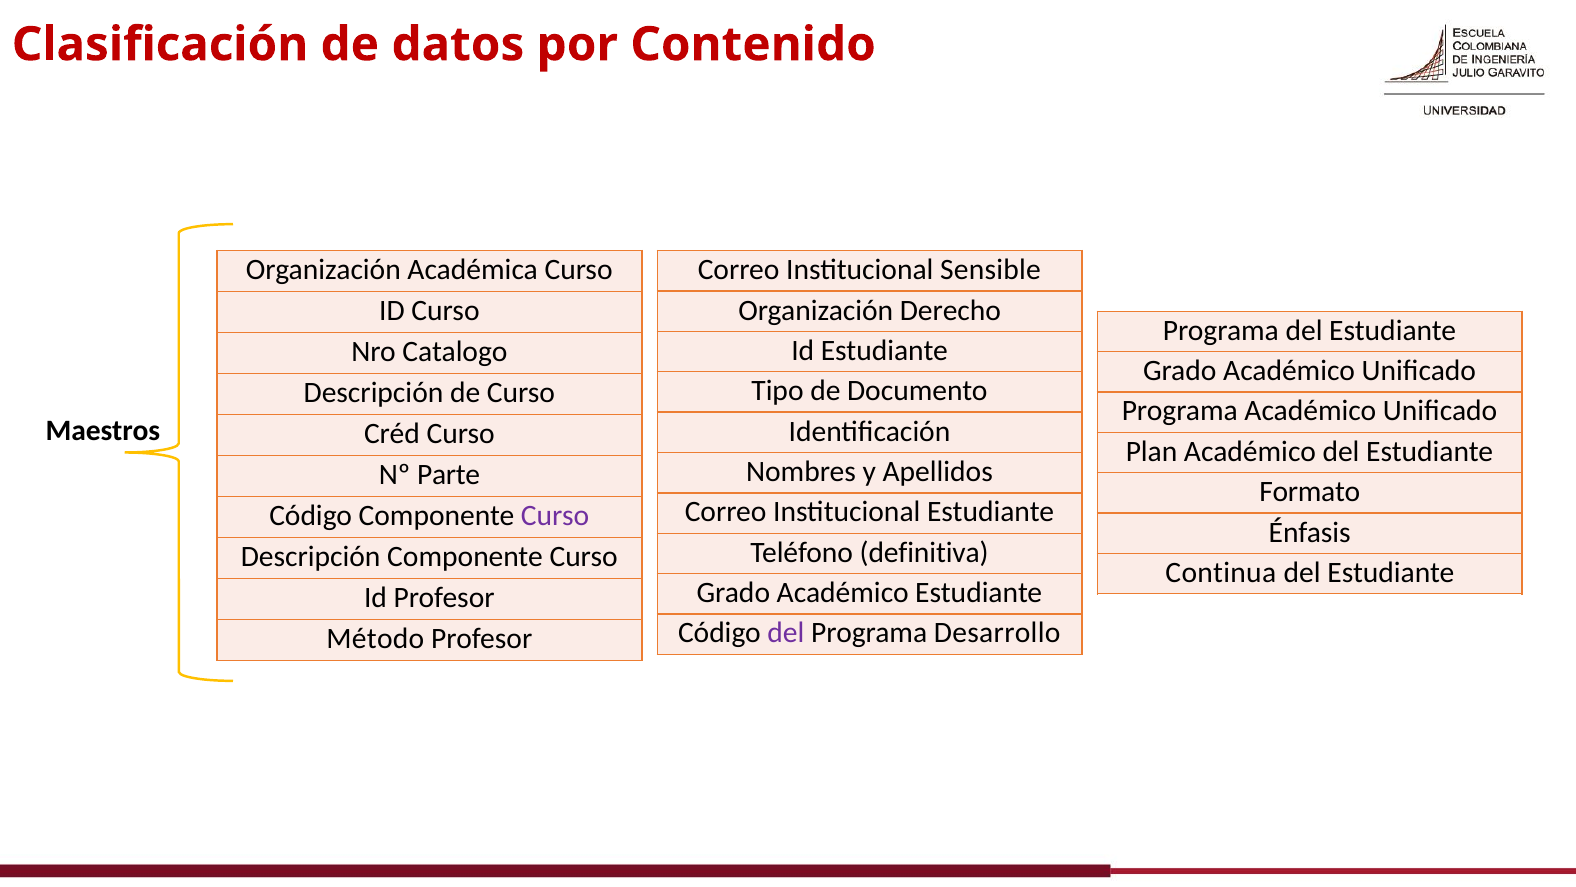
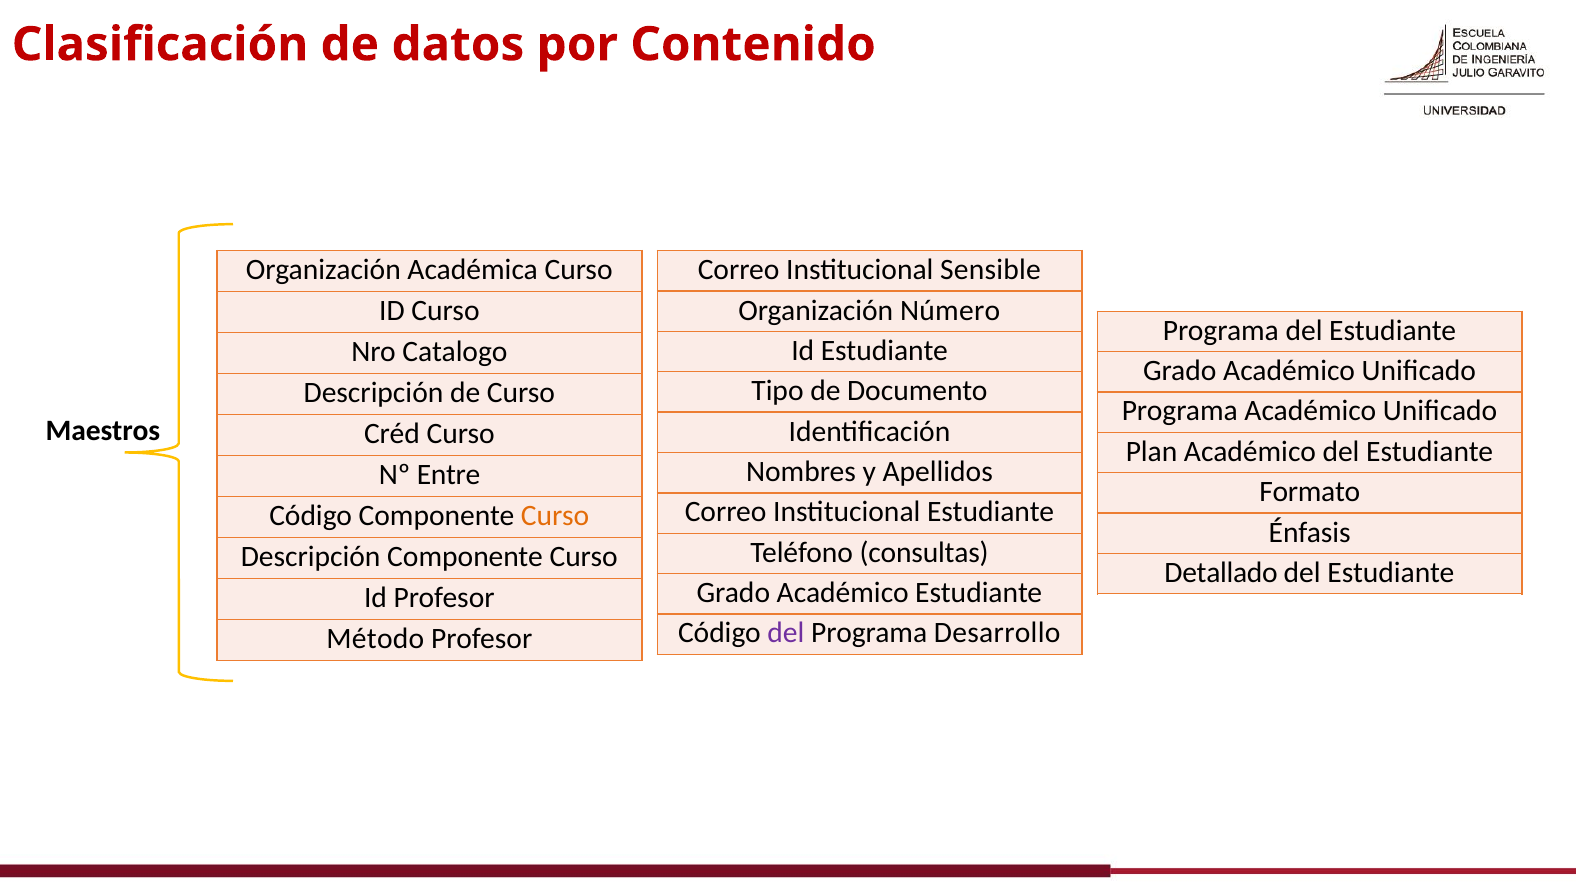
Derecho: Derecho -> Número
Parte: Parte -> Entre
Curso at (555, 516) colour: purple -> orange
definitiva: definitiva -> consultas
Continua: Continua -> Detallado
